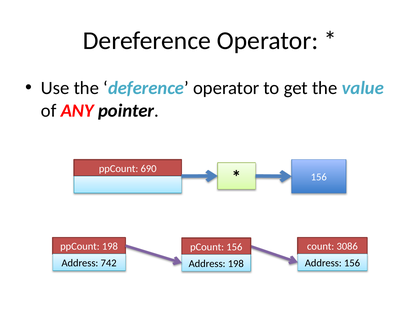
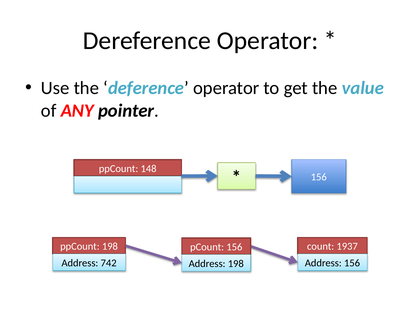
690: 690 -> 148
3086: 3086 -> 1937
